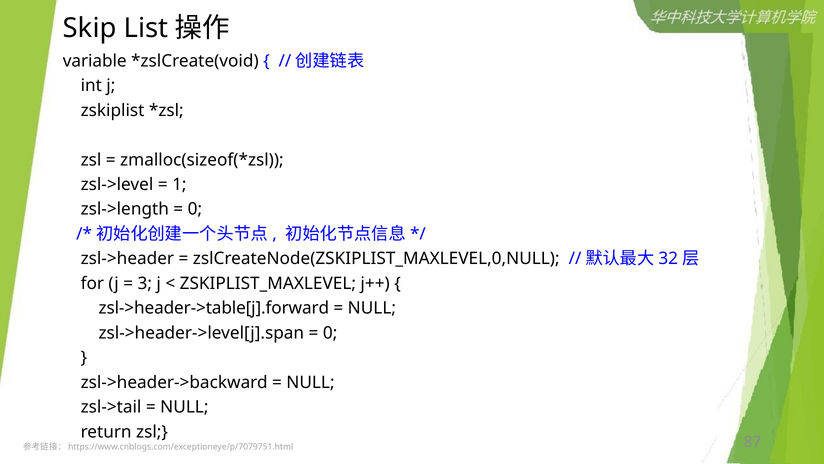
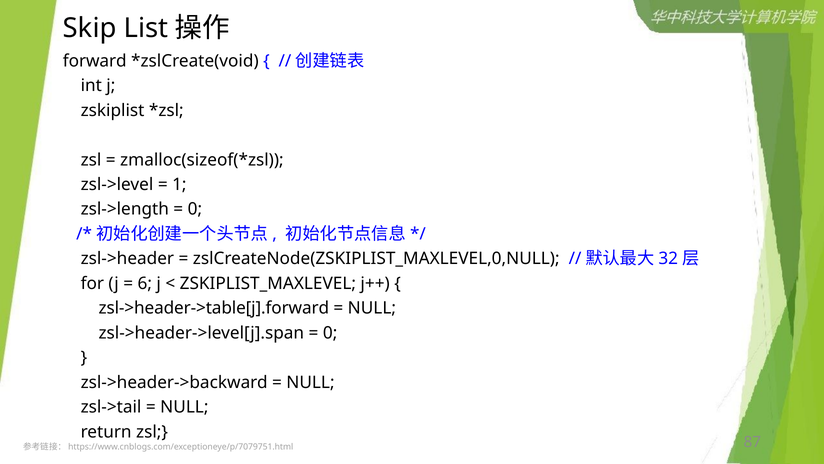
variable: variable -> forward
3: 3 -> 6
